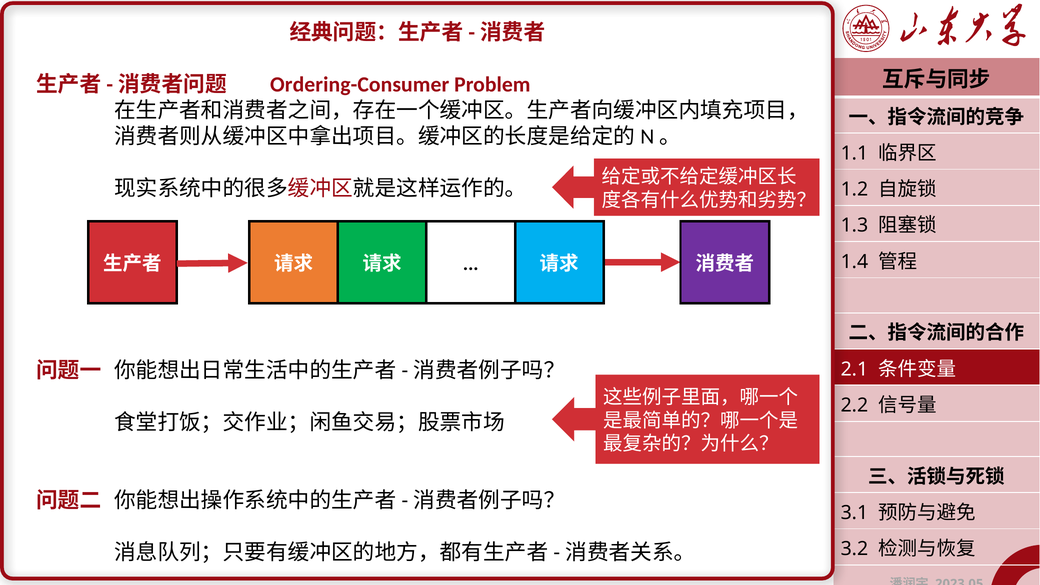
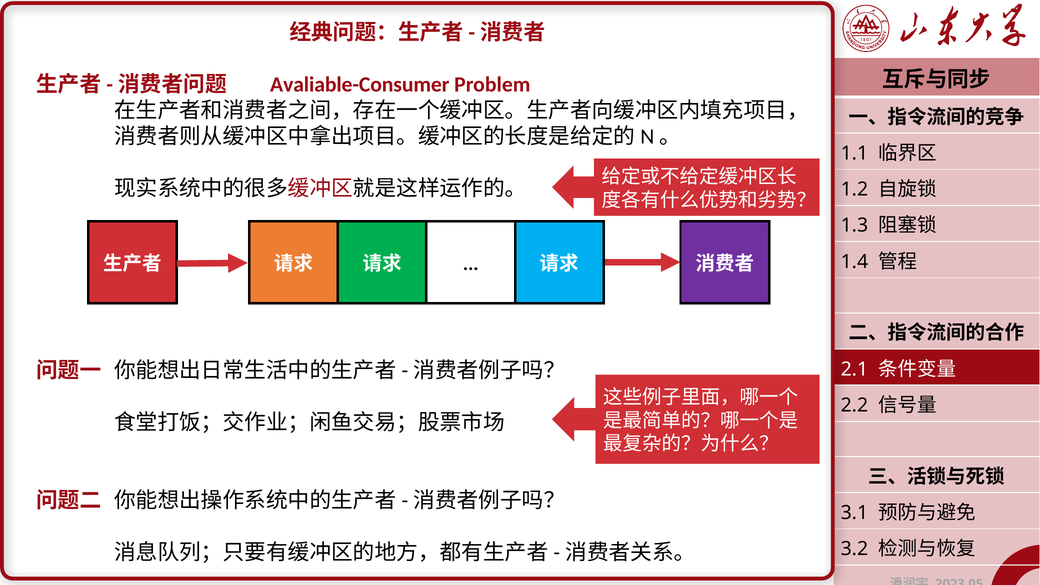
Ordering-Consumer: Ordering-Consumer -> Avaliable-Consumer
